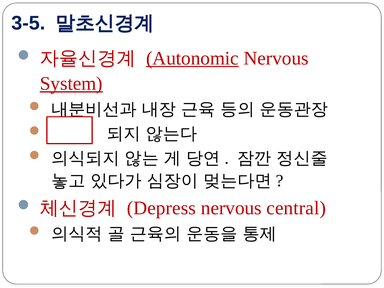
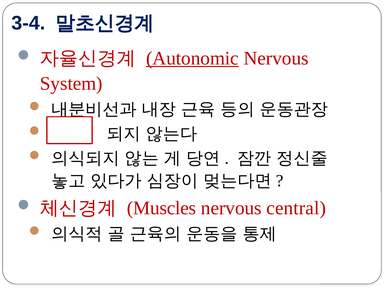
3-5: 3-5 -> 3-4
System underline: present -> none
Depress: Depress -> Muscles
